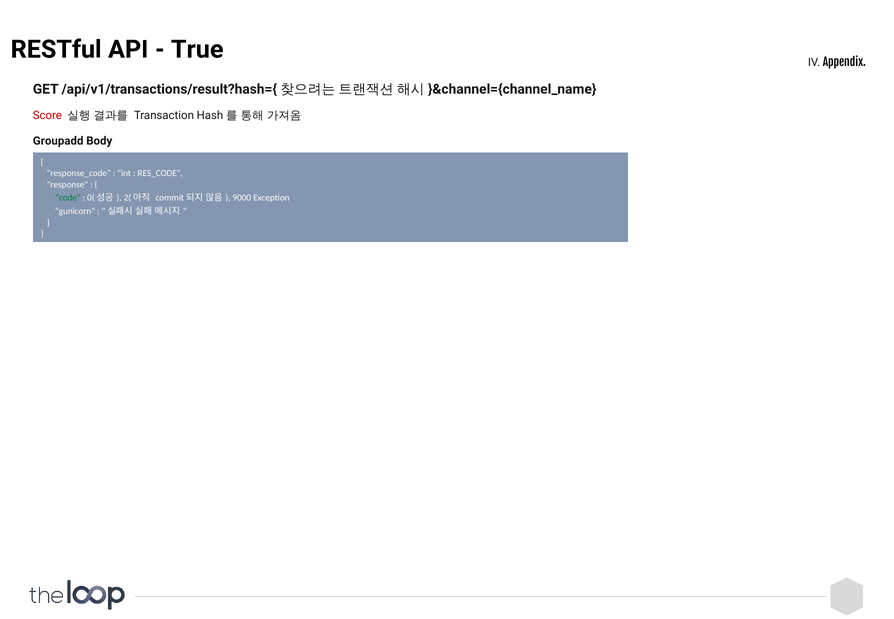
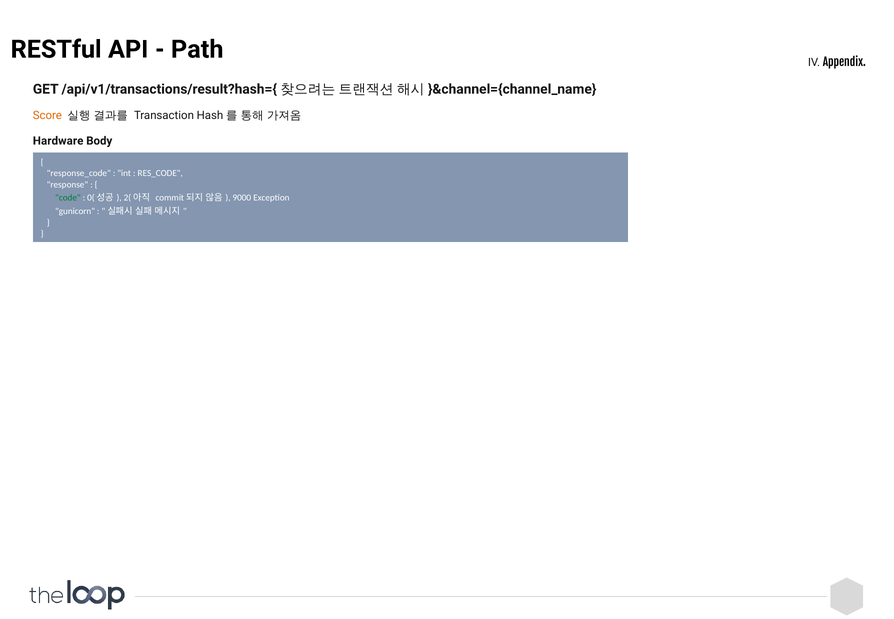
True: True -> Path
Score colour: red -> orange
Groupadd: Groupadd -> Hardware
